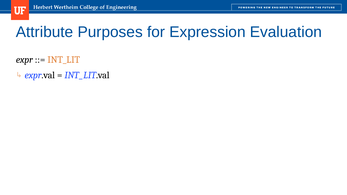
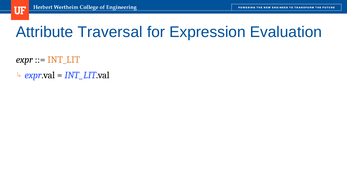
Purposes: Purposes -> Traversal
